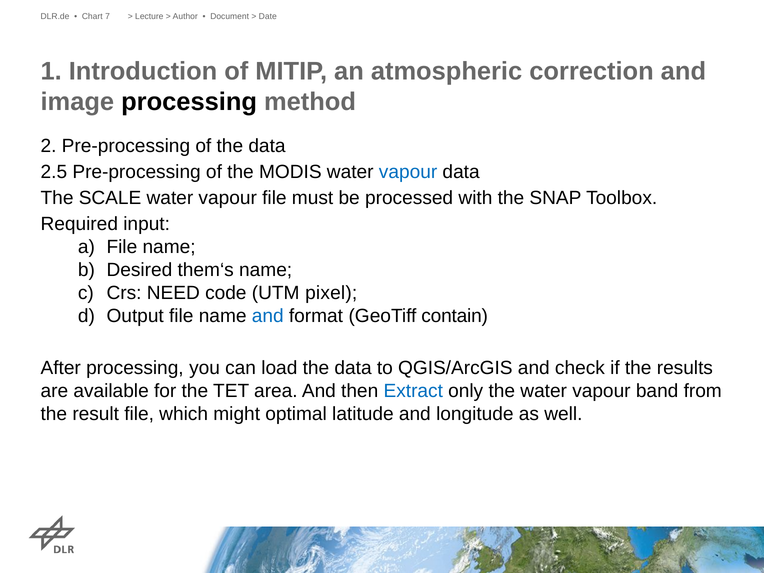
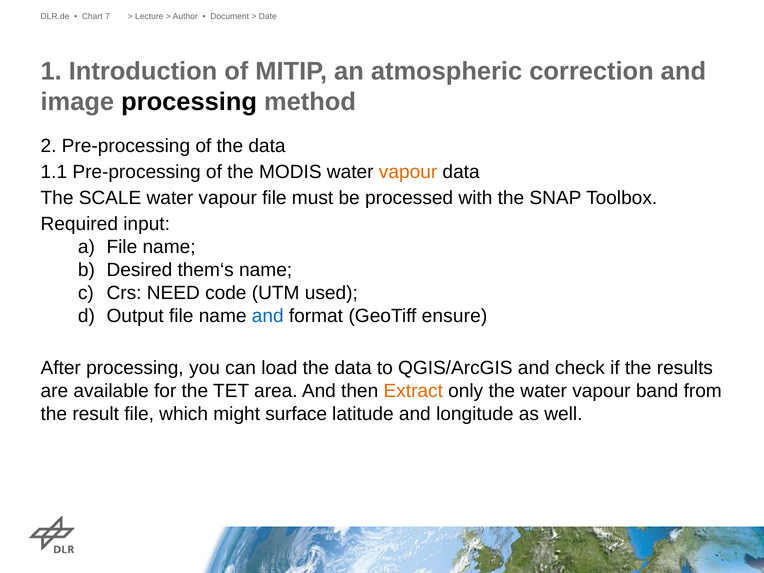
2.5: 2.5 -> 1.1
vapour at (408, 172) colour: blue -> orange
pixel: pixel -> used
contain: contain -> ensure
Extract colour: blue -> orange
optimal: optimal -> surface
